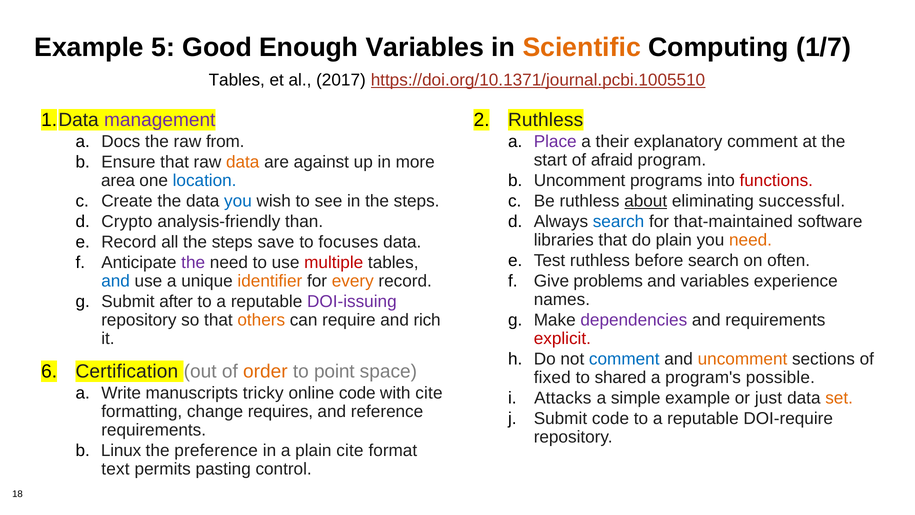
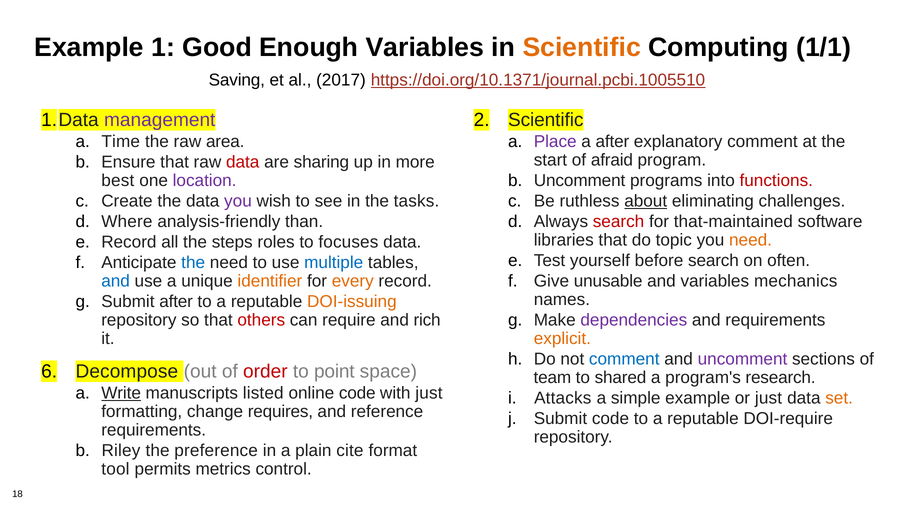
5: 5 -> 1
1/7: 1/7 -> 1/1
Tables at (237, 80): Tables -> Saving
2 Ruthless: Ruthless -> Scientific
Docs: Docs -> Time
from: from -> area
a their: their -> after
data at (243, 162) colour: orange -> red
against: against -> sharing
area: area -> best
location colour: blue -> purple
you at (238, 201) colour: blue -> purple
in the steps: steps -> tasks
successful: successful -> challenges
Crypto: Crypto -> Where
search at (619, 221) colour: blue -> red
do plain: plain -> topic
save: save -> roles
Test ruthless: ruthless -> yourself
the at (193, 262) colour: purple -> blue
multiple colour: red -> blue
problems: problems -> unusable
experience: experience -> mechanics
DOI-issuing colour: purple -> orange
others colour: orange -> red
explicit colour: red -> orange
uncomment at (743, 359) colour: orange -> purple
Certification: Certification -> Decompose
order colour: orange -> red
fixed: fixed -> team
possible: possible -> research
Write underline: none -> present
tricky: tricky -> listed
with cite: cite -> just
Linux: Linux -> Riley
text: text -> tool
pasting: pasting -> metrics
